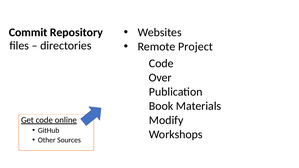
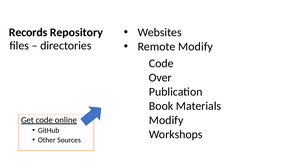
Commit: Commit -> Records
Remote Project: Project -> Modify
